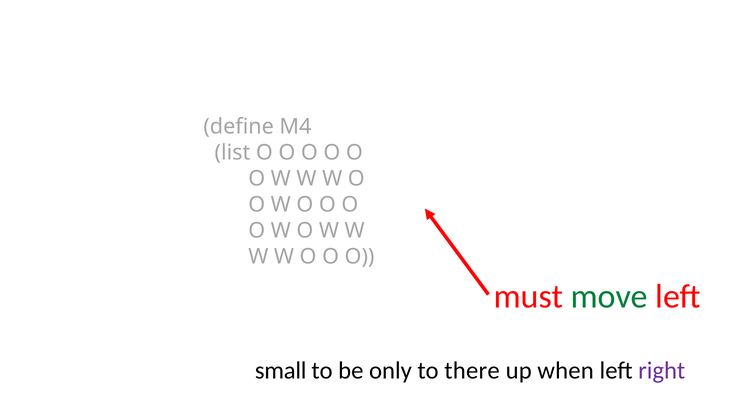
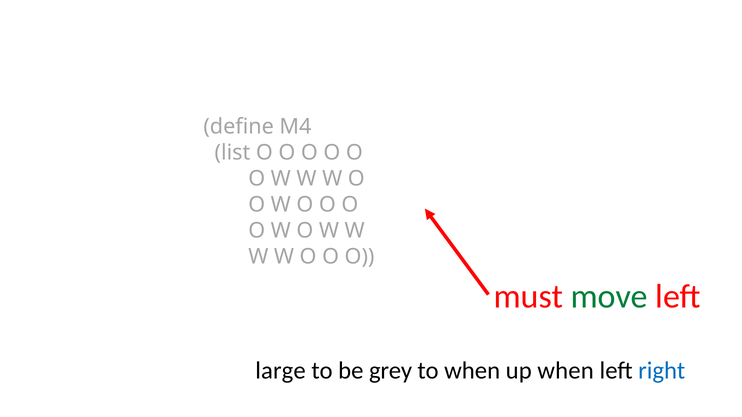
small: small -> large
only: only -> grey
to there: there -> when
right colour: purple -> blue
